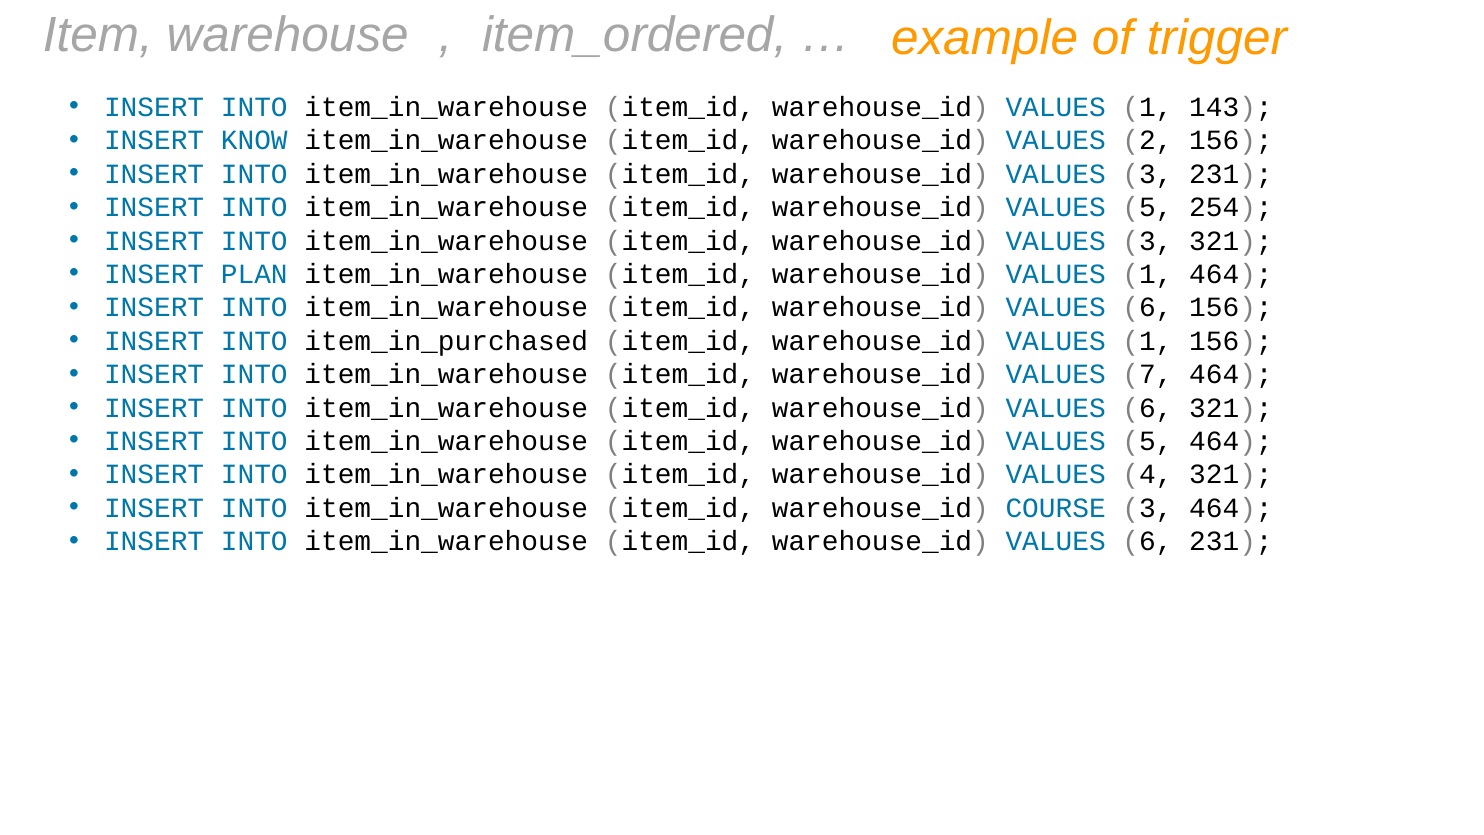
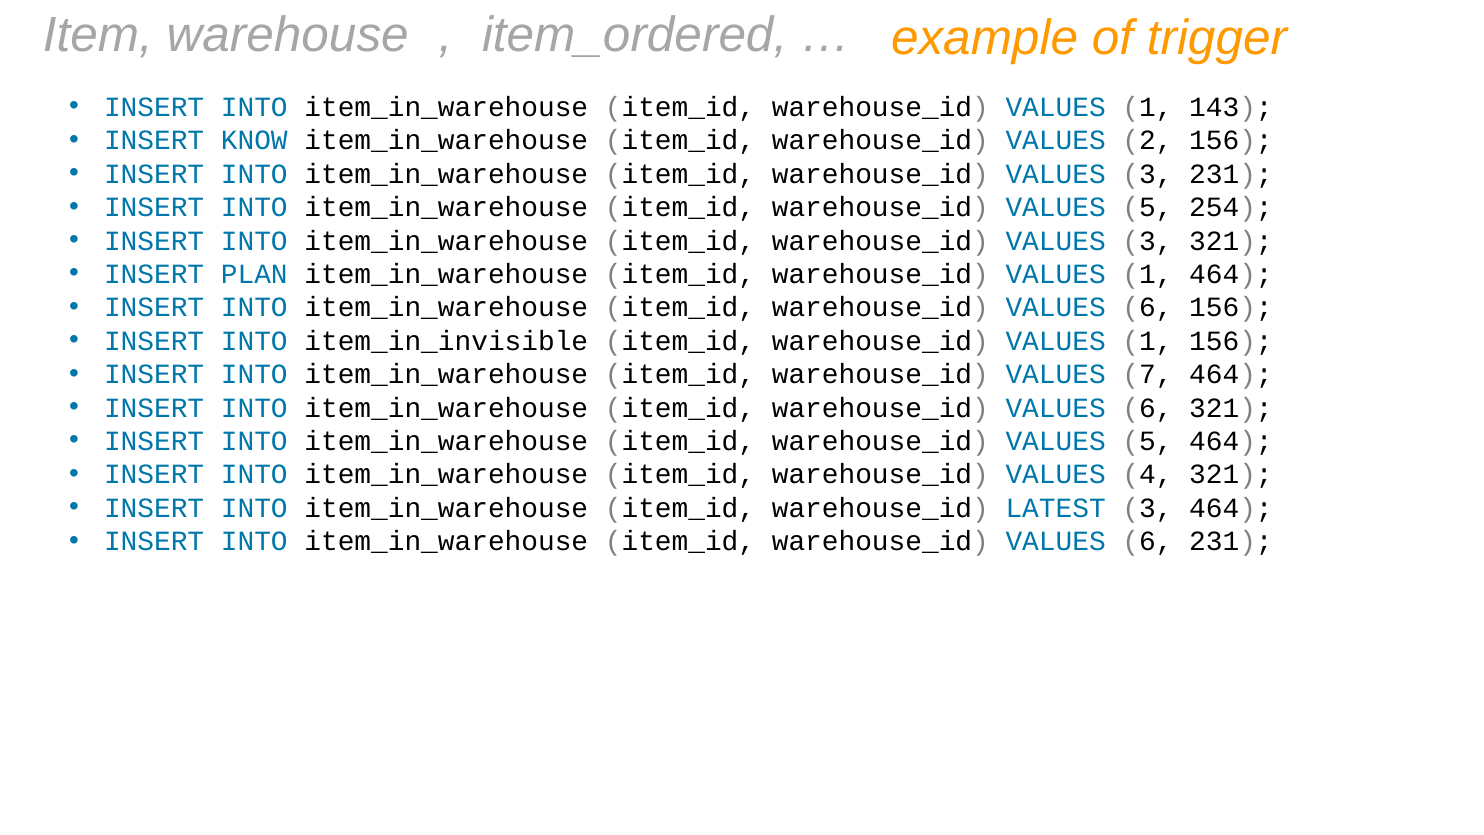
item_in_purchased: item_in_purchased -> item_in_invisible
COURSE: COURSE -> LATEST
